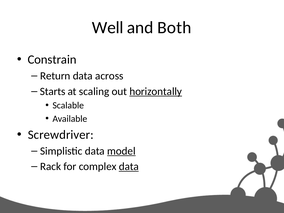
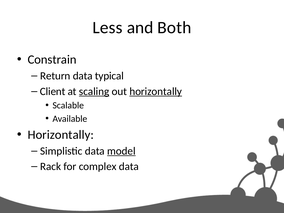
Well: Well -> Less
across: across -> typical
Starts: Starts -> Client
scaling underline: none -> present
Screwdriver at (61, 135): Screwdriver -> Horizontally
data at (129, 166) underline: present -> none
